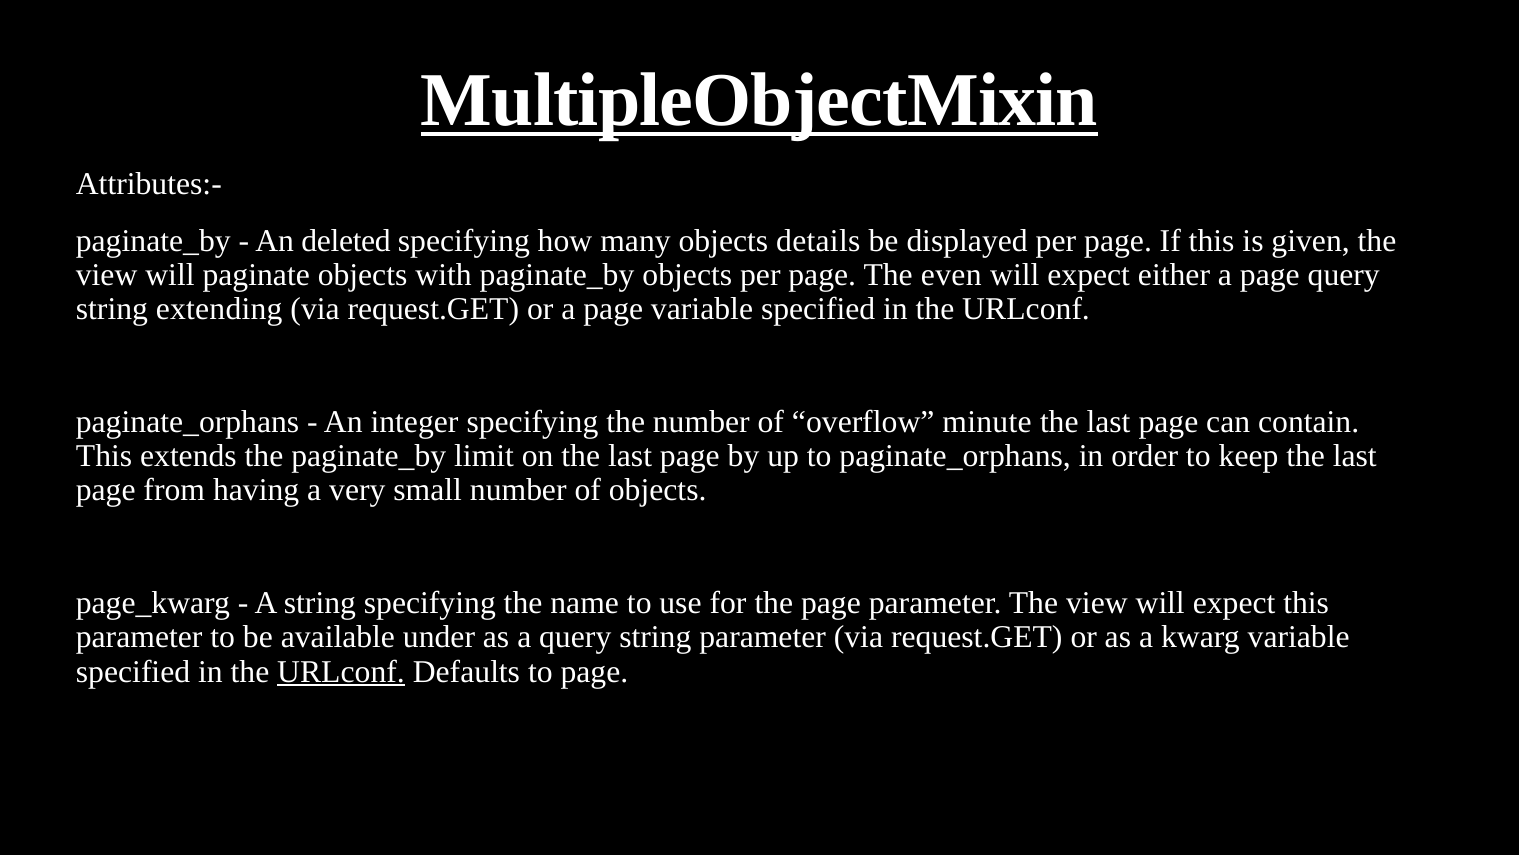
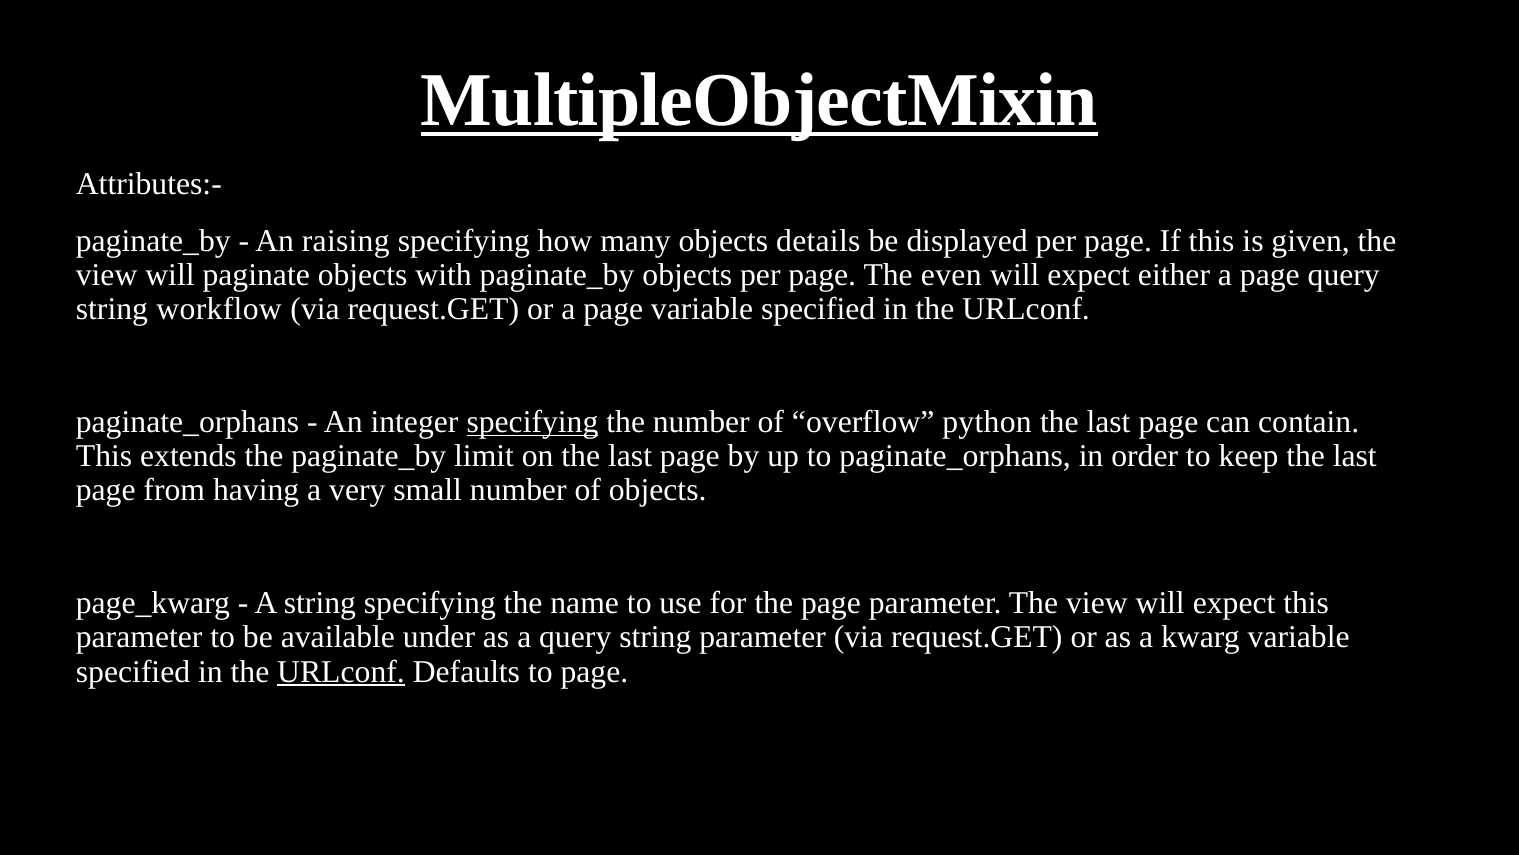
deleted: deleted -> raising
extending: extending -> workflow
specifying at (532, 422) underline: none -> present
minute: minute -> python
